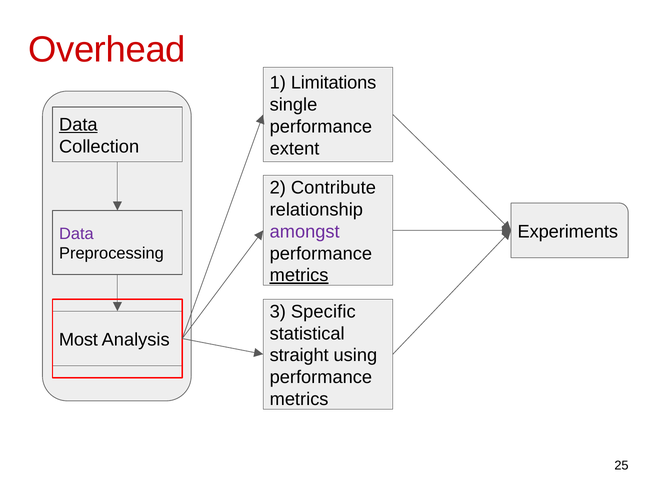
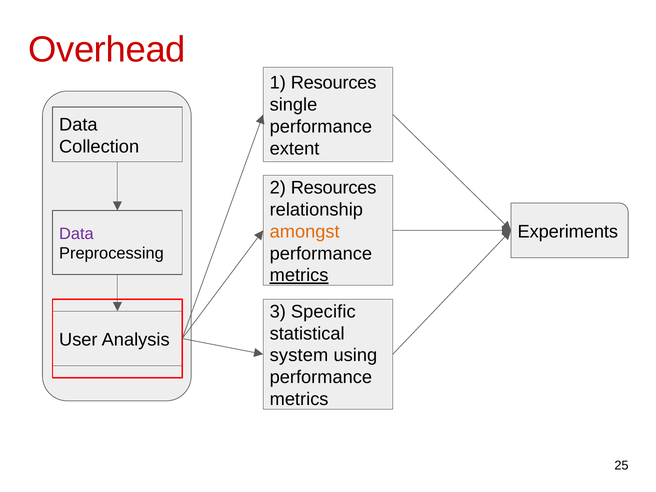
1 Limitations: Limitations -> Resources
Data at (78, 125) underline: present -> none
2 Contribute: Contribute -> Resources
amongst colour: purple -> orange
Most: Most -> User
straight: straight -> system
